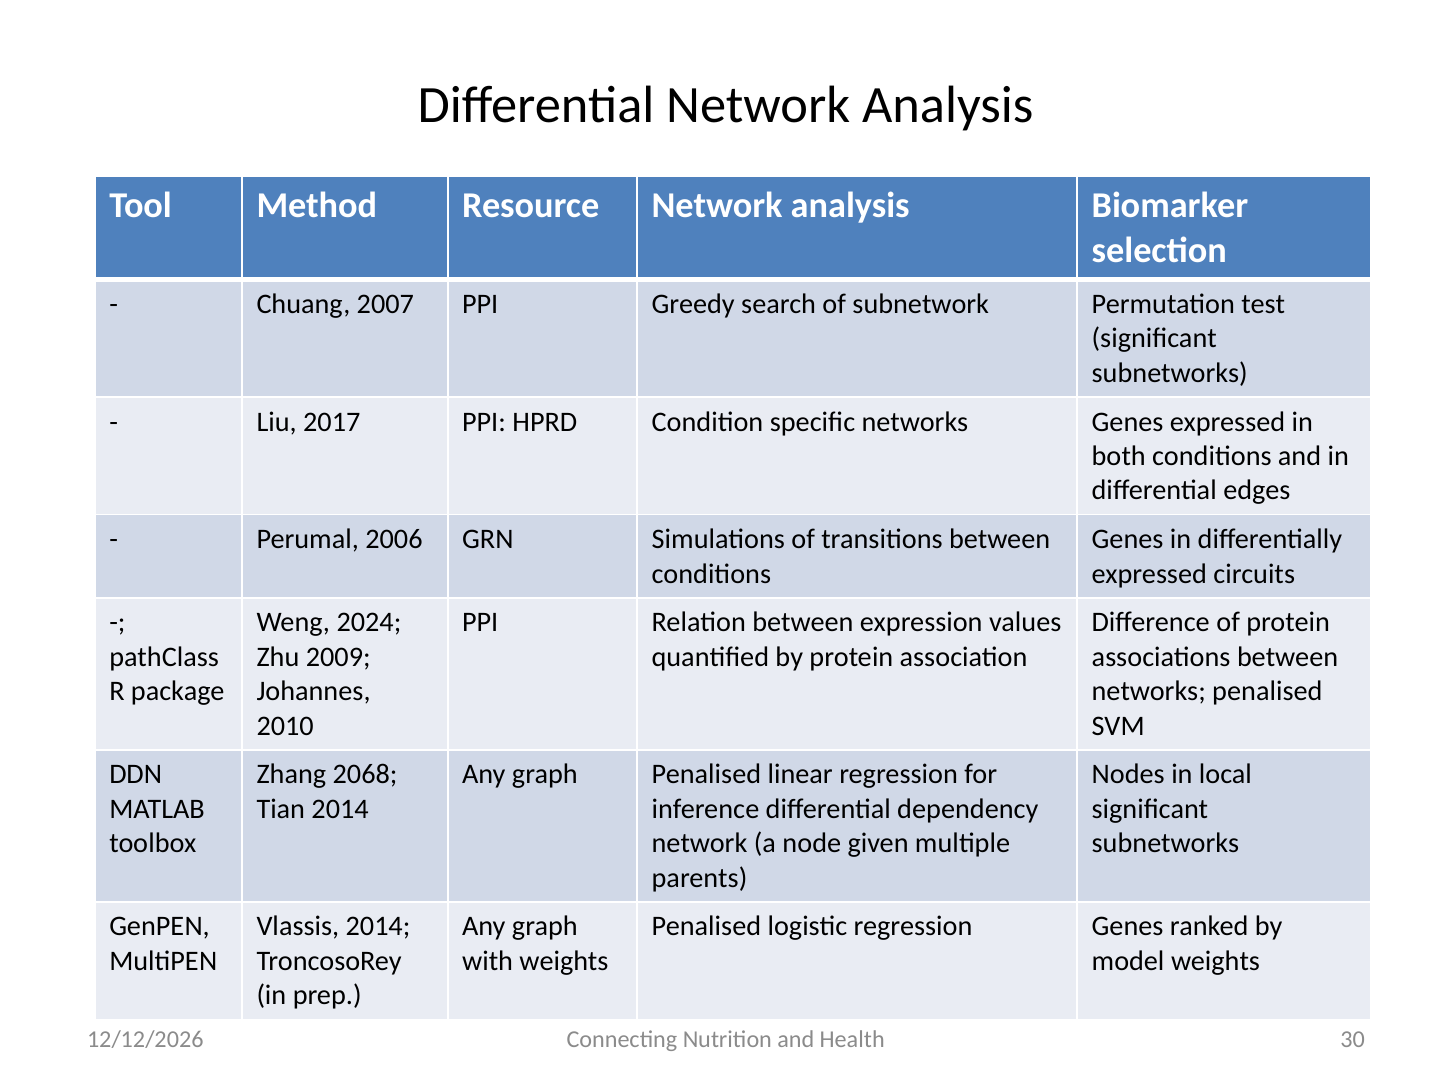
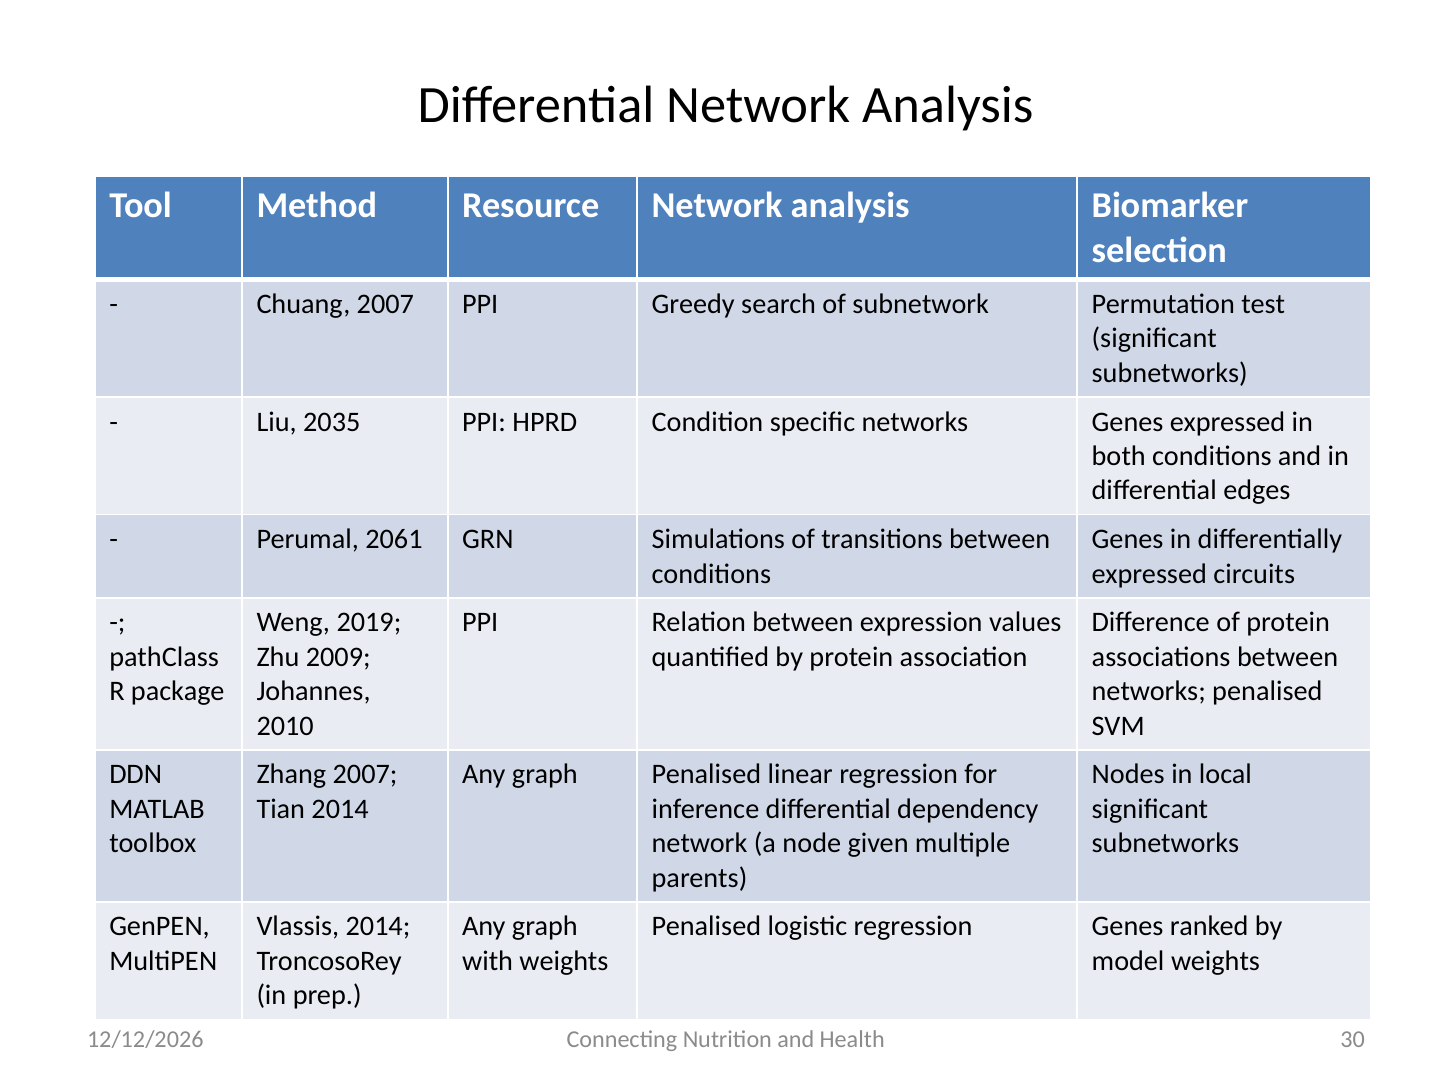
2017: 2017 -> 2035
2006: 2006 -> 2061
2024: 2024 -> 2019
Zhang 2068: 2068 -> 2007
